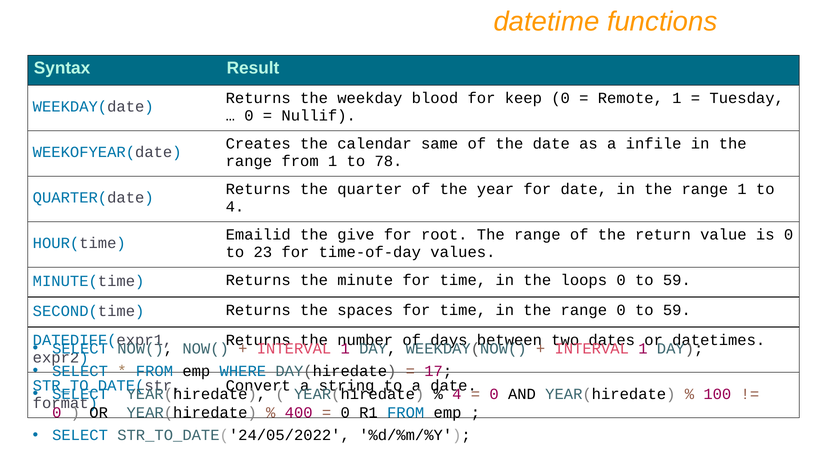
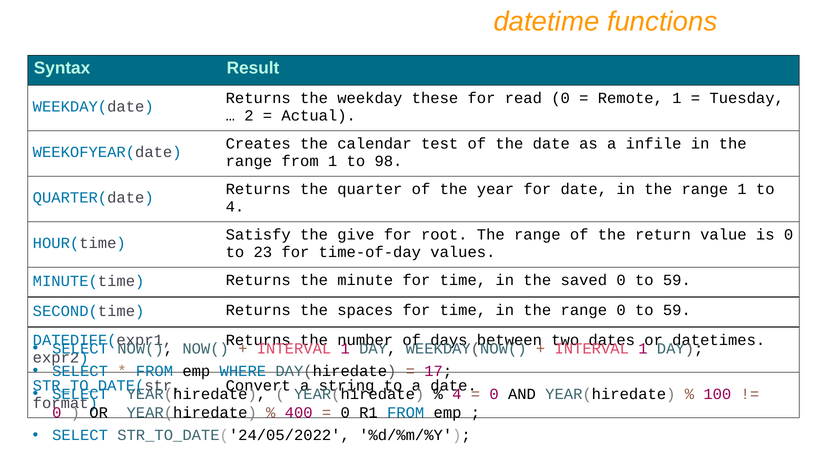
blood: blood -> these
keep: keep -> read
0 at (249, 116): 0 -> 2
Nullif: Nullif -> Actual
same: same -> test
78: 78 -> 98
Emailid: Emailid -> Satisfy
loops: loops -> saved
